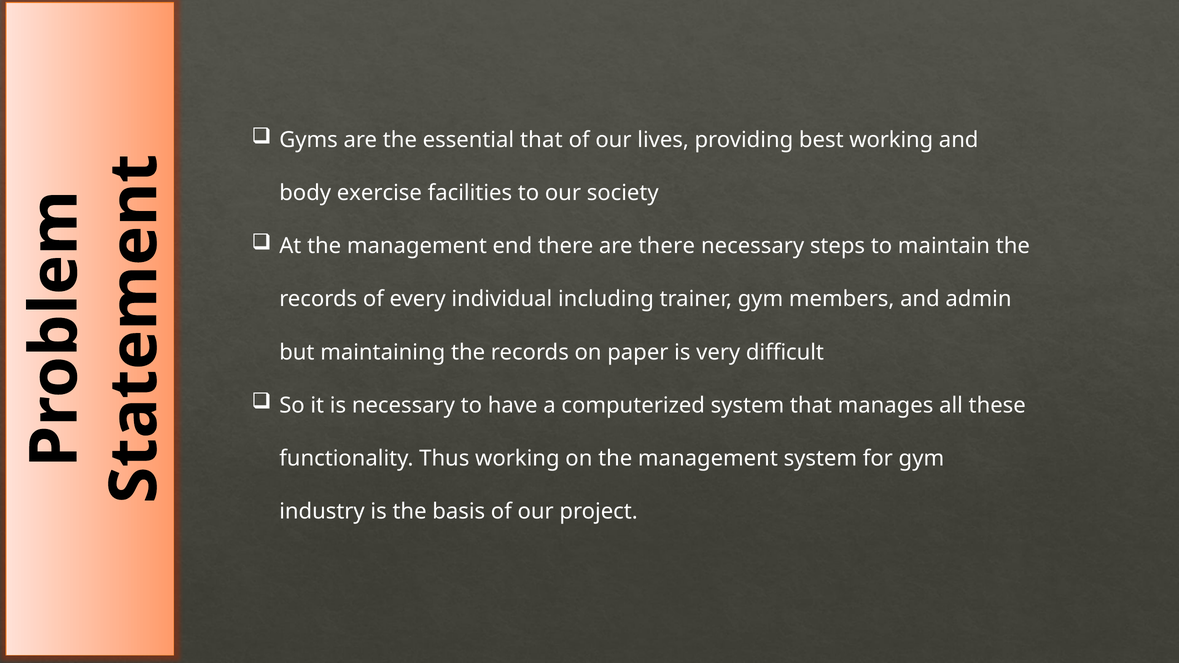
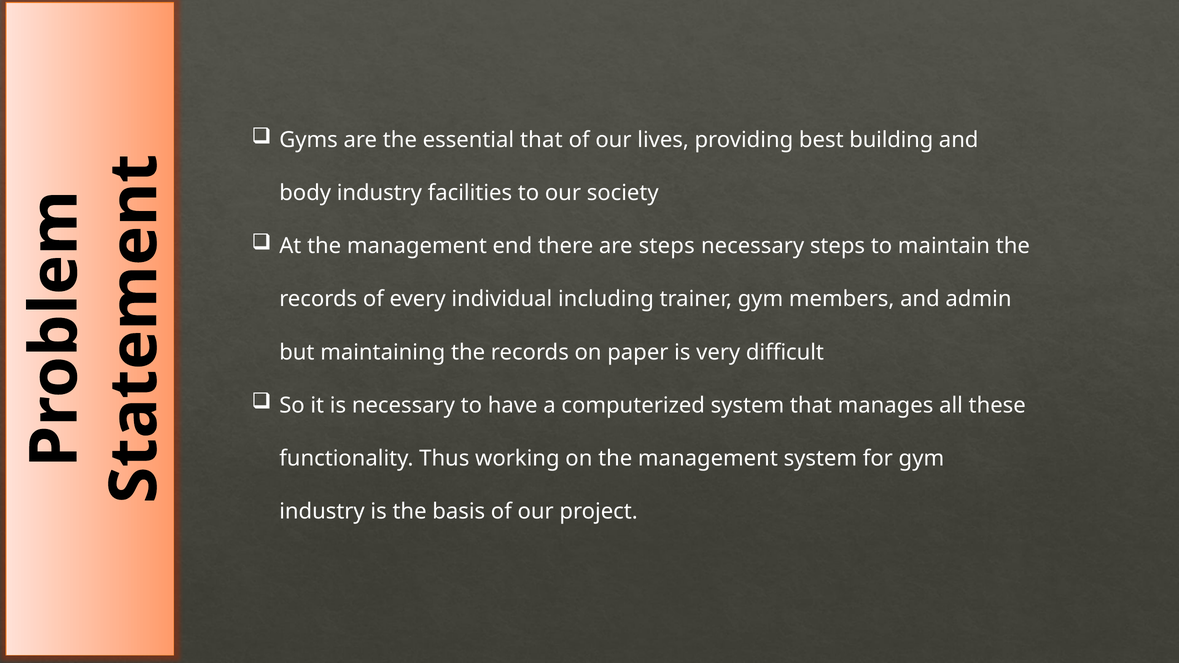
best working: working -> building
body exercise: exercise -> industry
are there: there -> steps
